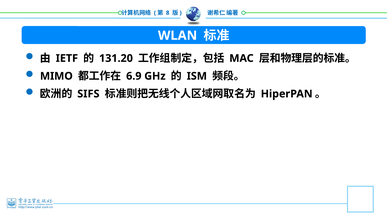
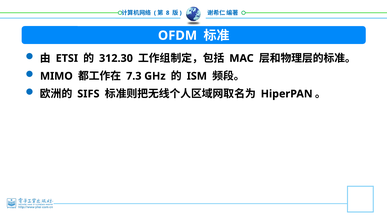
WLAN: WLAN -> OFDM
IETF: IETF -> ETSI
131.20: 131.20 -> 312.30
6.9: 6.9 -> 7.3
